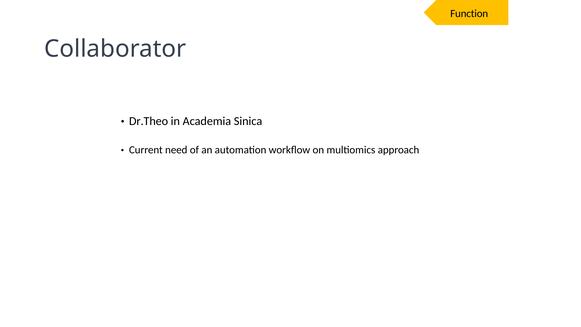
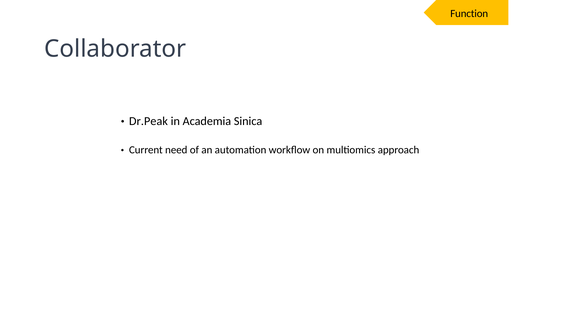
Dr.Theo: Dr.Theo -> Dr.Peak
